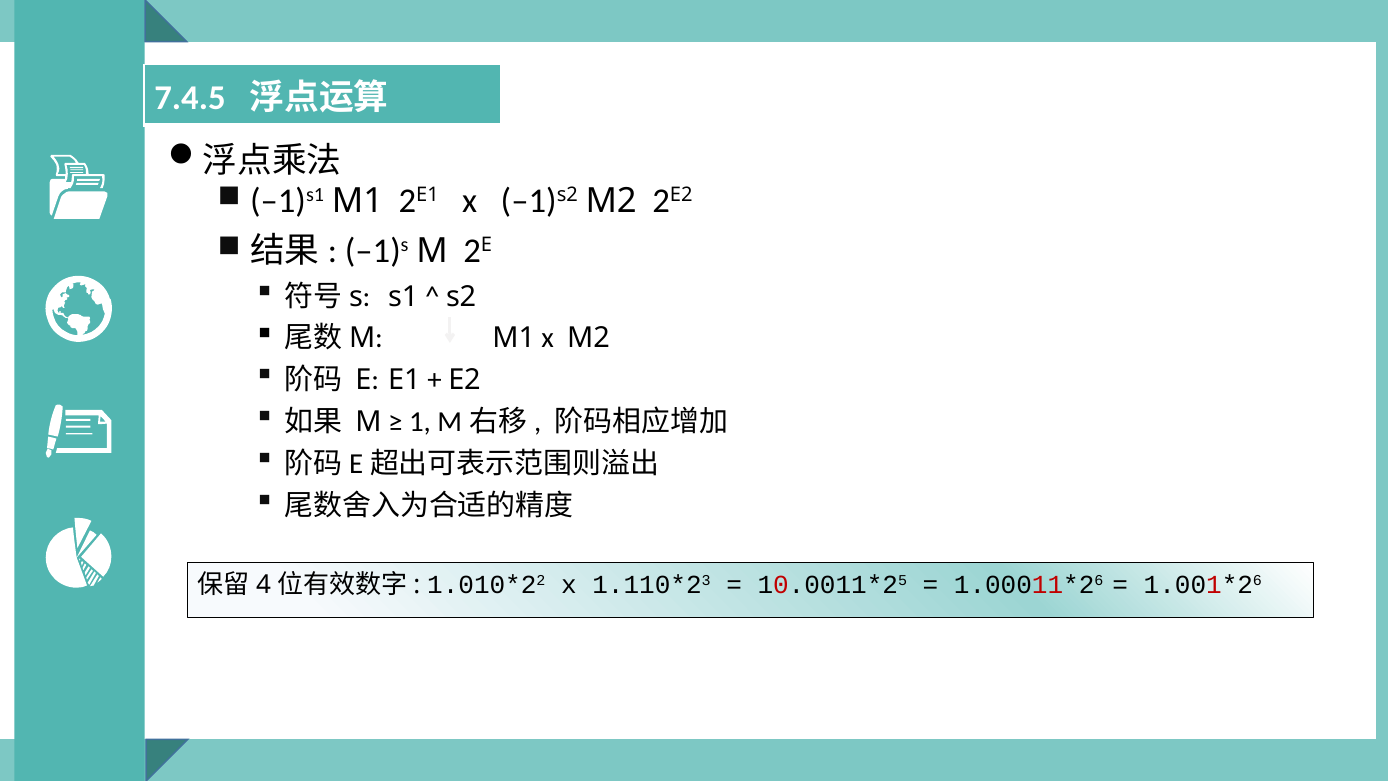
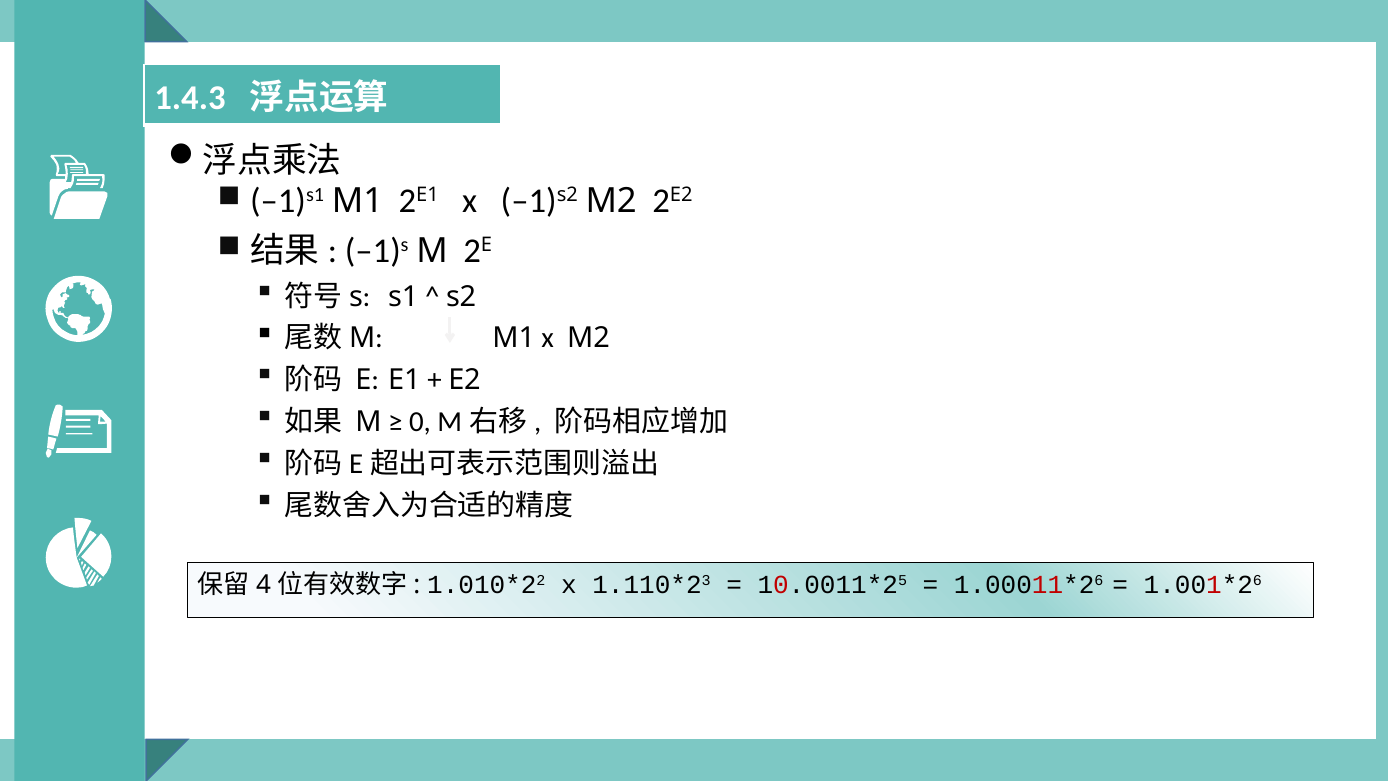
7.4.5: 7.4.5 -> 1.4.3
1: 1 -> 0
